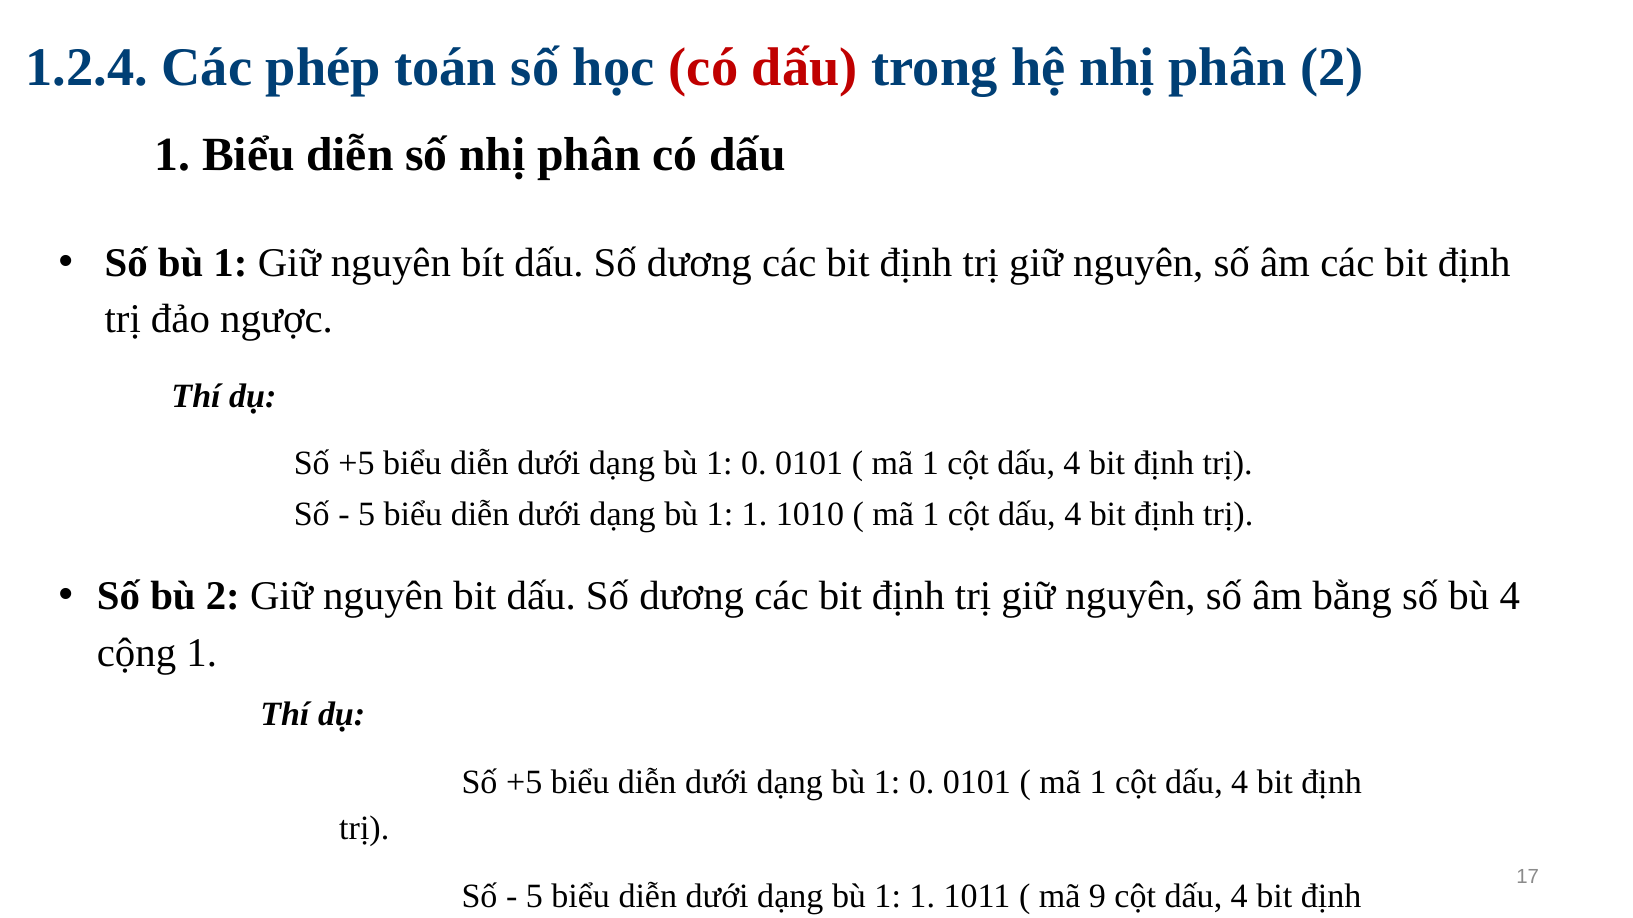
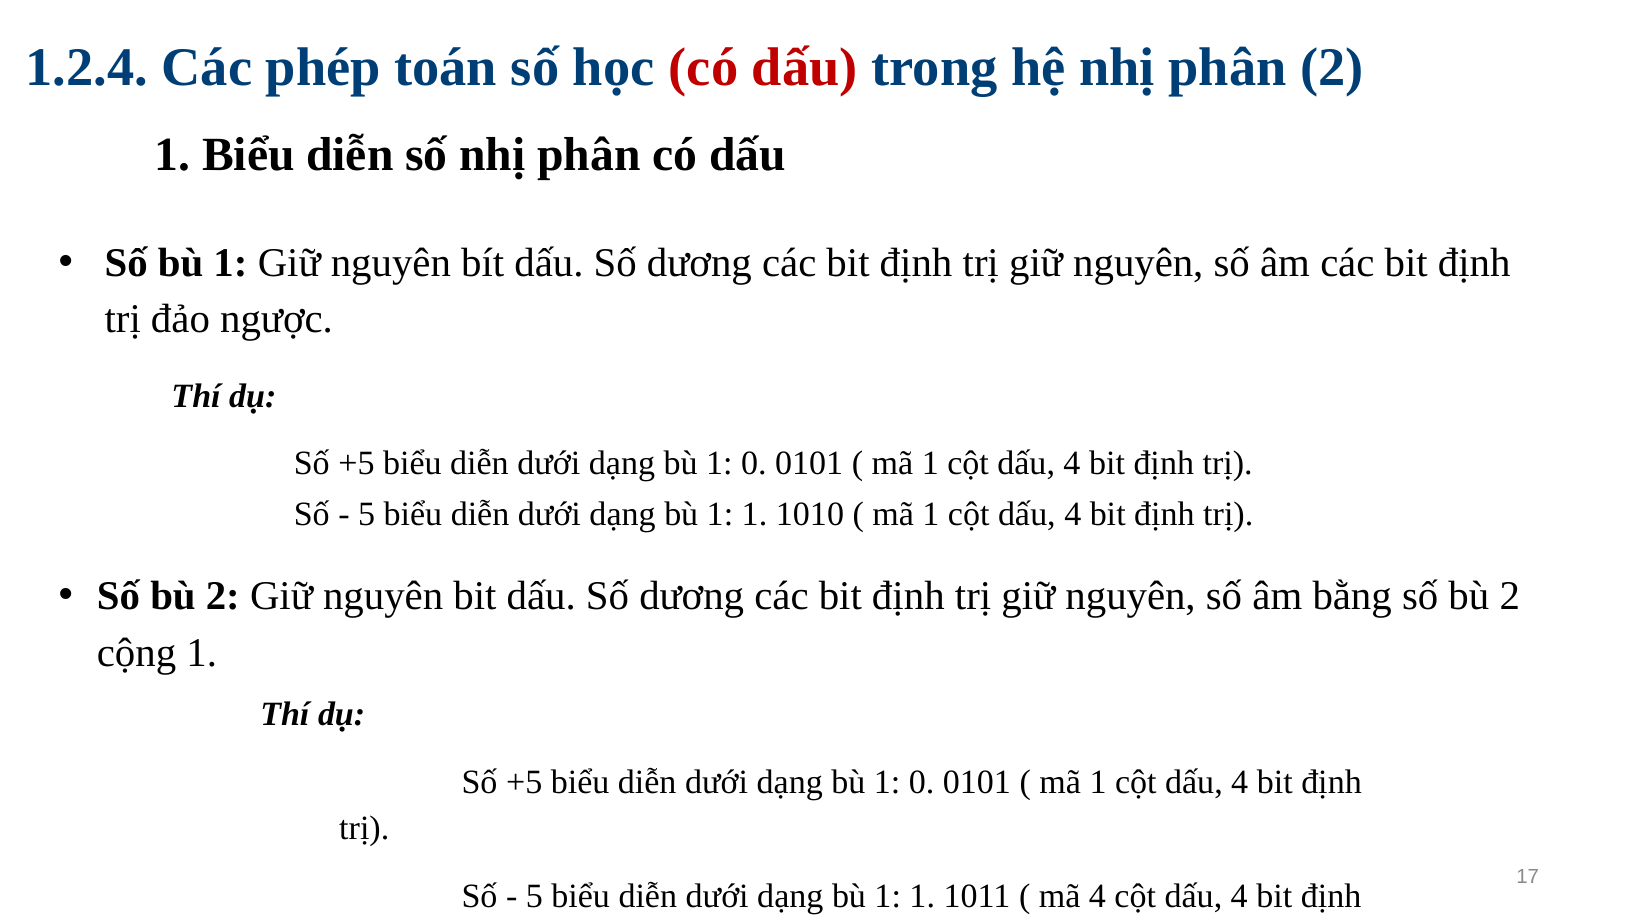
bằng số bù 4: 4 -> 2
mã 9: 9 -> 4
